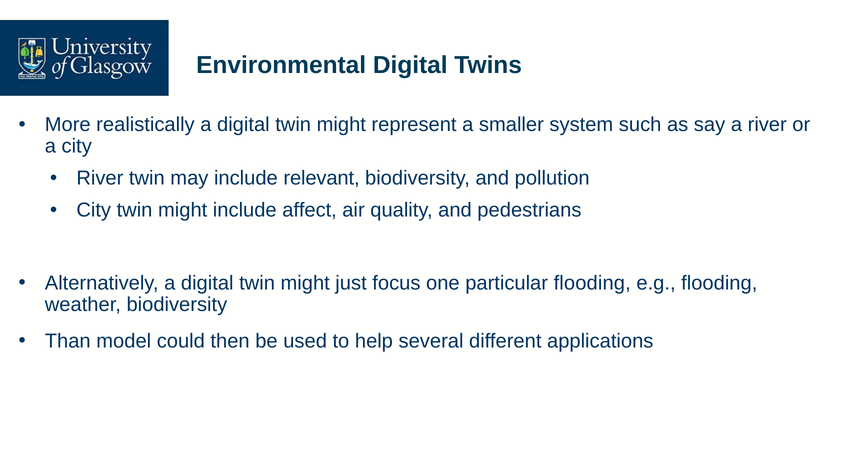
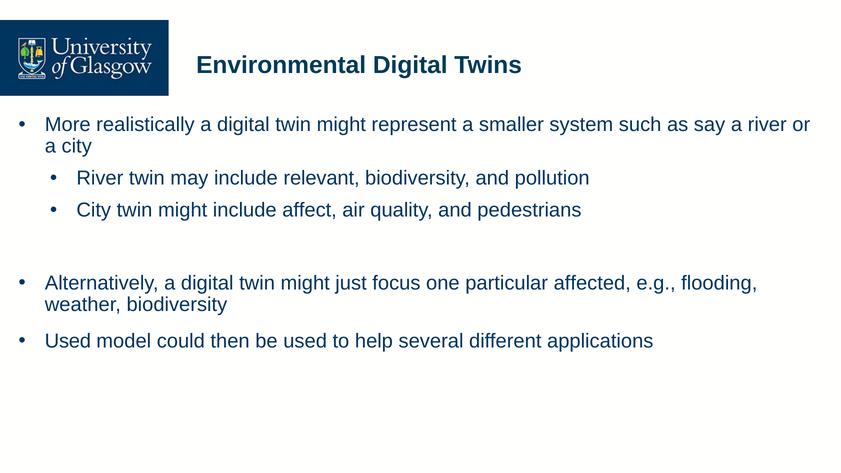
particular flooding: flooding -> affected
Than at (68, 341): Than -> Used
